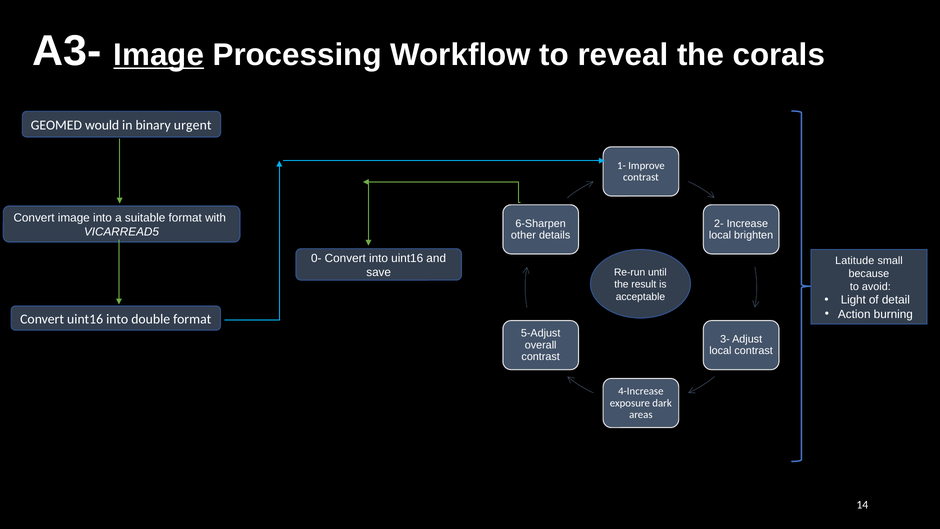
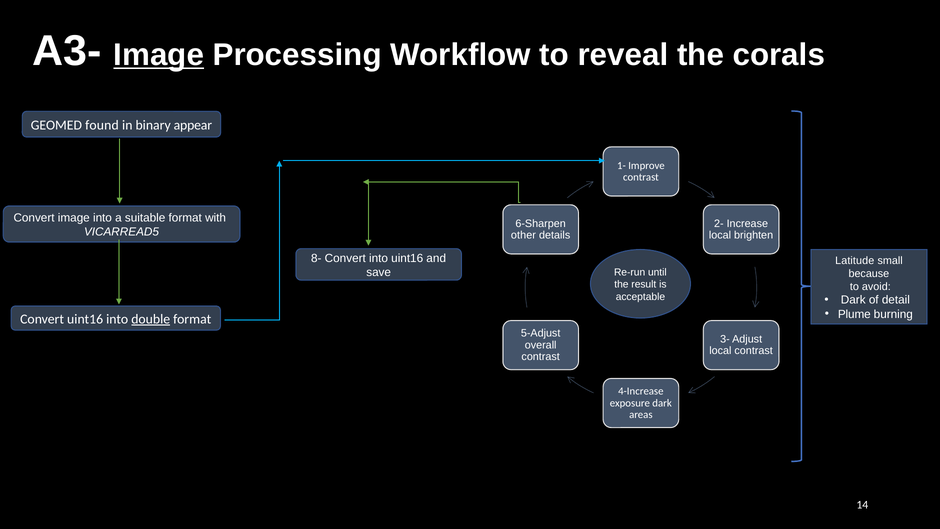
would: would -> found
urgent: urgent -> appear
0-: 0- -> 8-
Light at (853, 300): Light -> Dark
Action: Action -> Plume
double underline: none -> present
